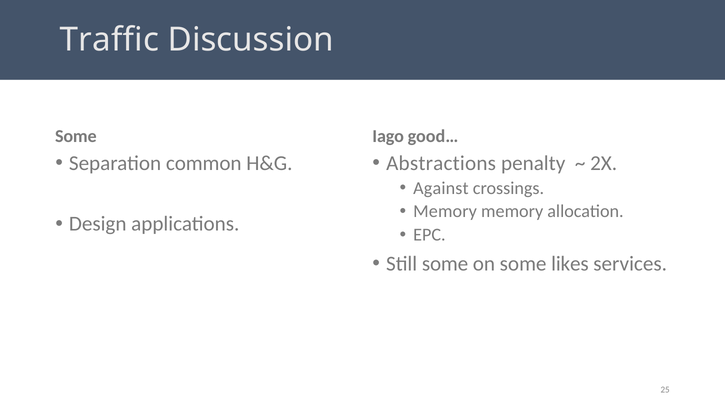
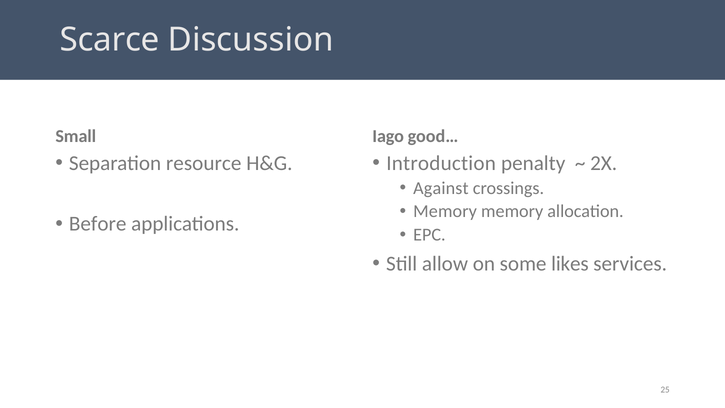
Traffic: Traffic -> Scarce
Some at (76, 136): Some -> Small
common: common -> resource
Abstractions: Abstractions -> Introduction
Design: Design -> Before
Still some: some -> allow
